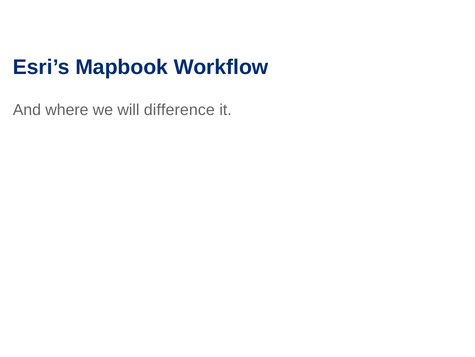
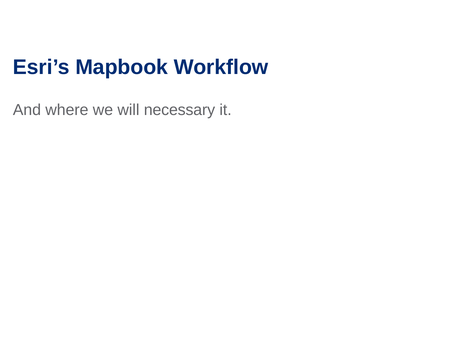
difference: difference -> necessary
